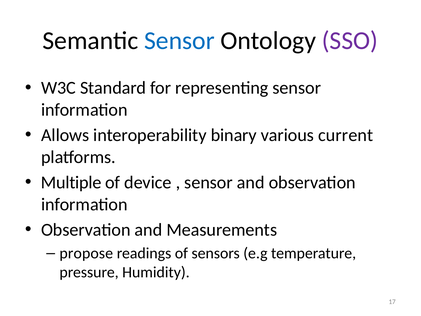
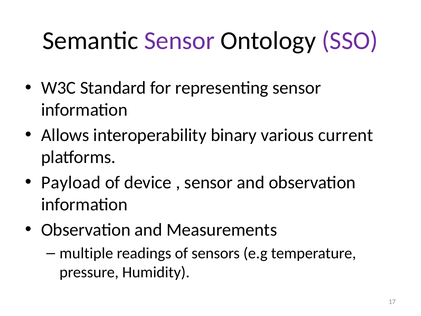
Sensor at (179, 41) colour: blue -> purple
Multiple: Multiple -> Payload
propose: propose -> multiple
